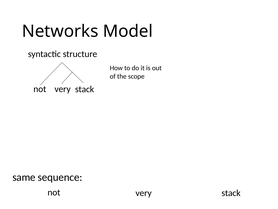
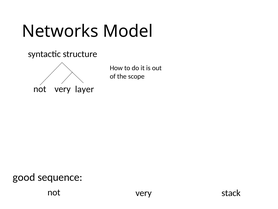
stack at (85, 89): stack -> layer
same: same -> good
